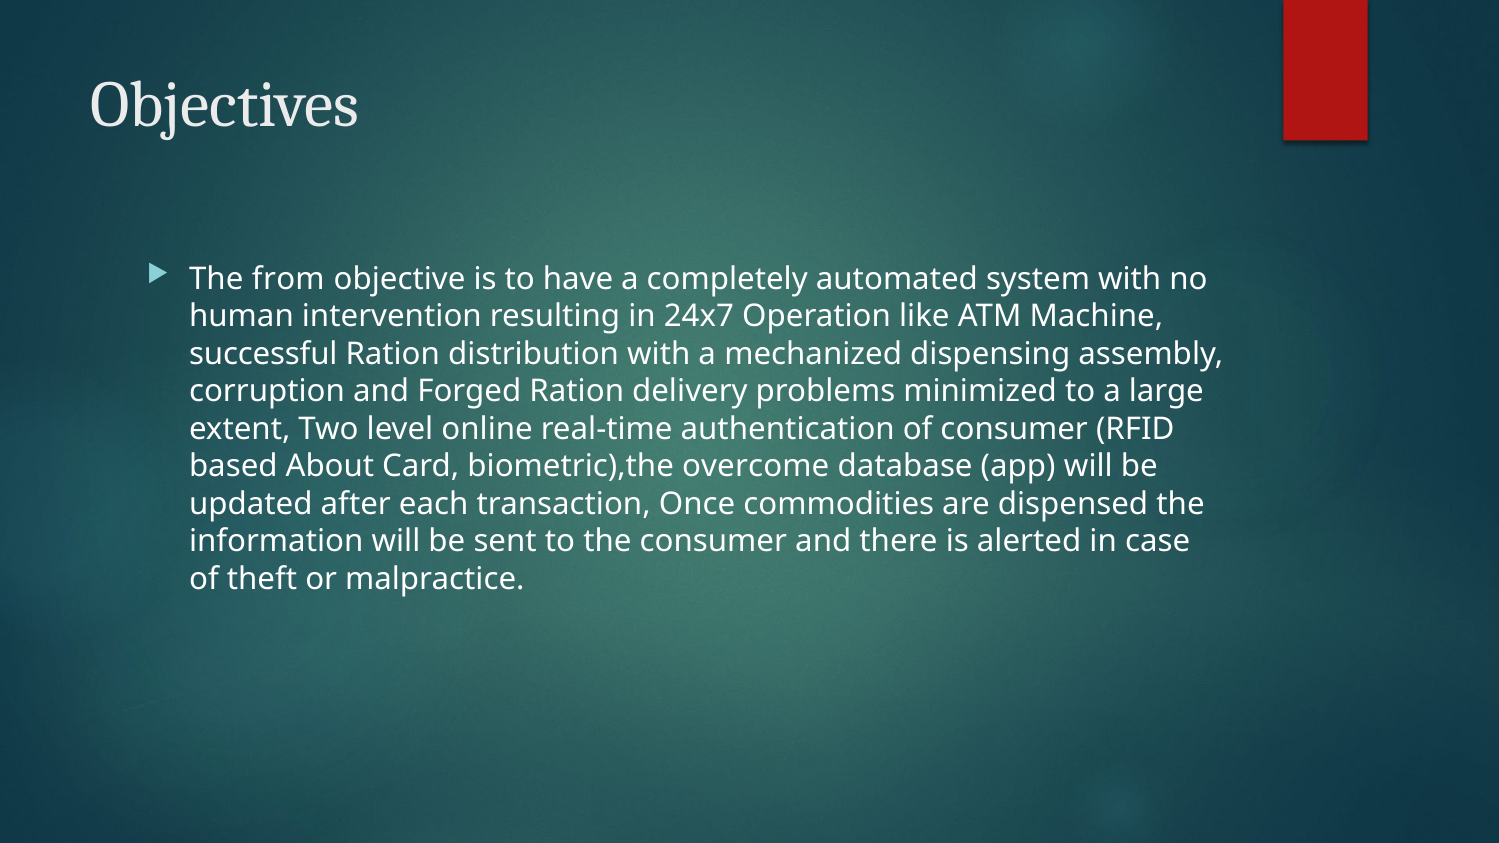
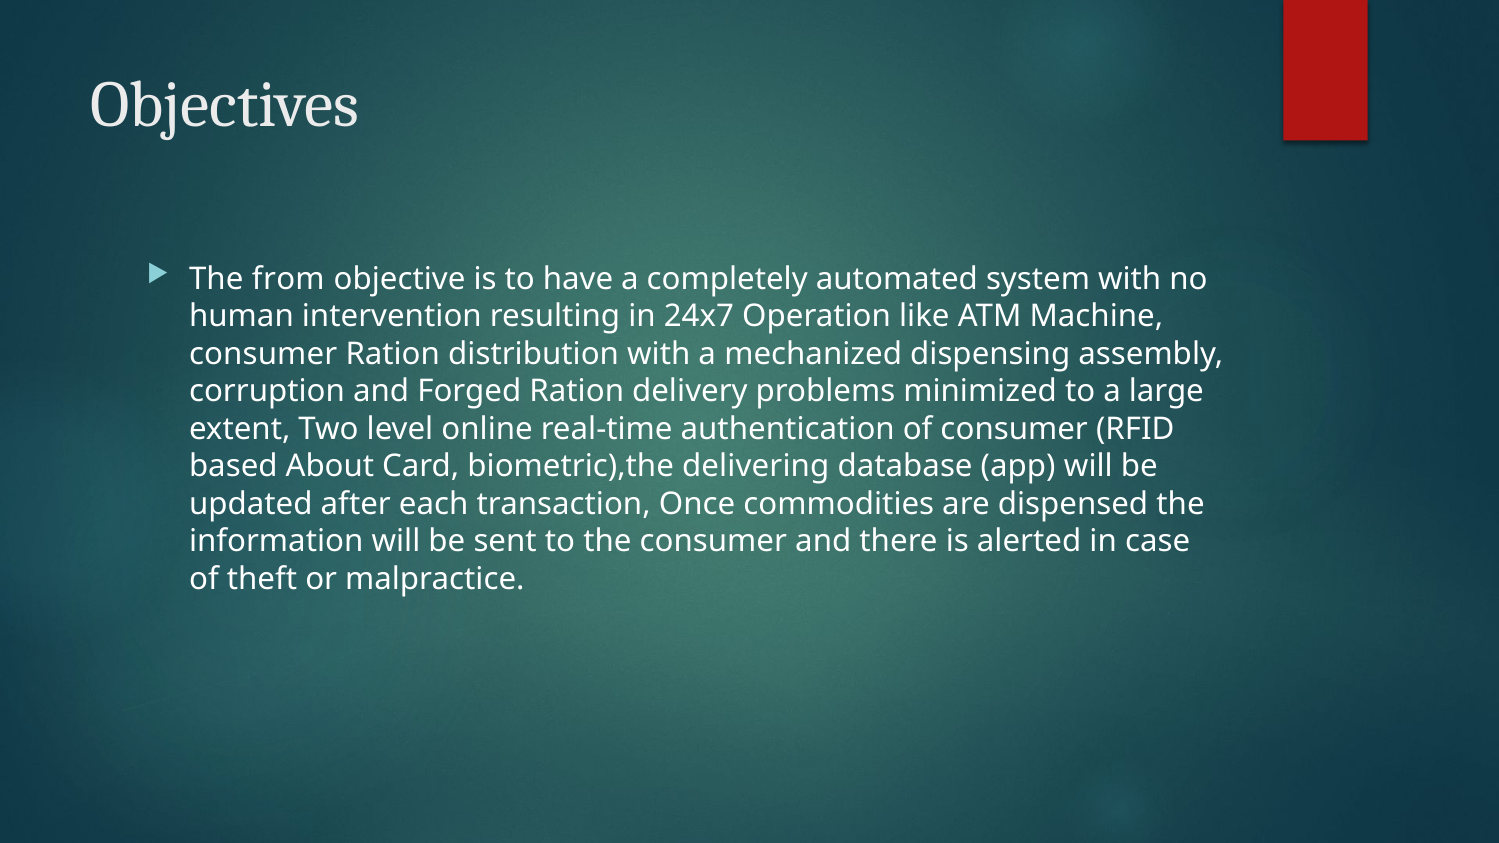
successful at (263, 354): successful -> consumer
overcome: overcome -> delivering
